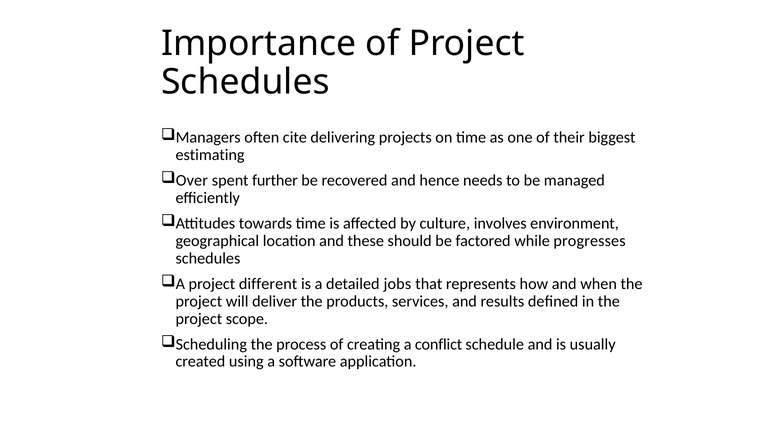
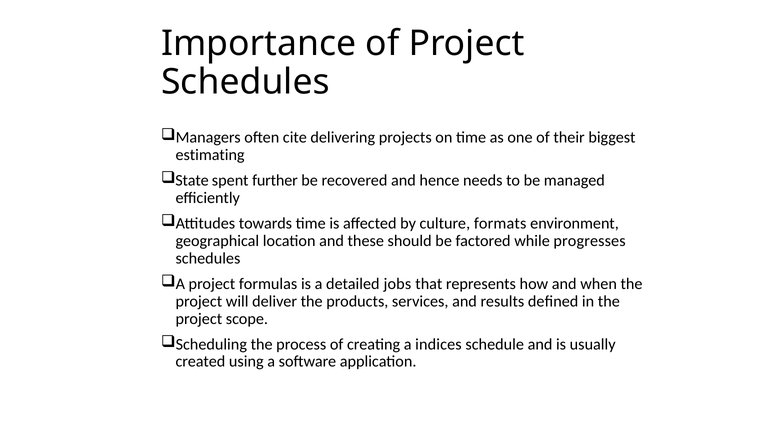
Over: Over -> State
involves: involves -> formats
different: different -> formulas
conflict: conflict -> indices
